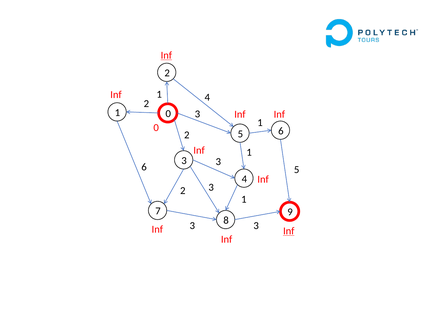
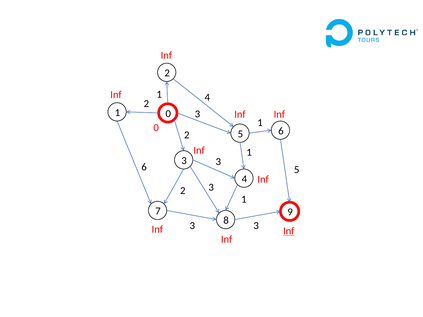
Inf at (166, 55) underline: present -> none
